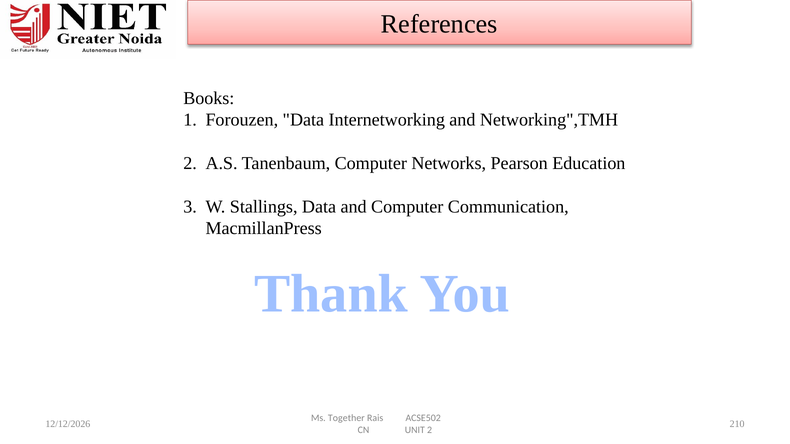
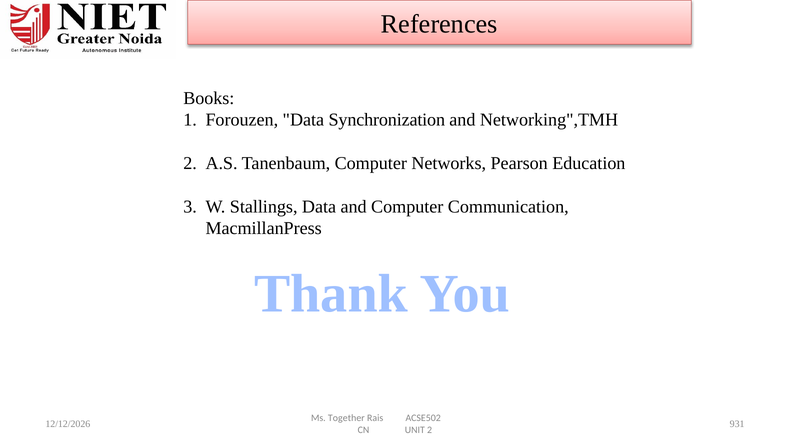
Internetworking: Internetworking -> Synchronization
210: 210 -> 931
